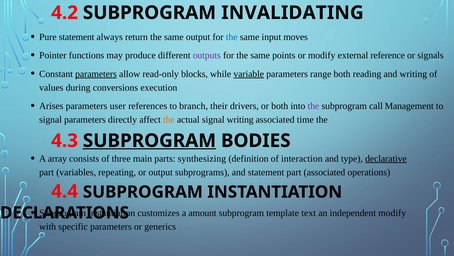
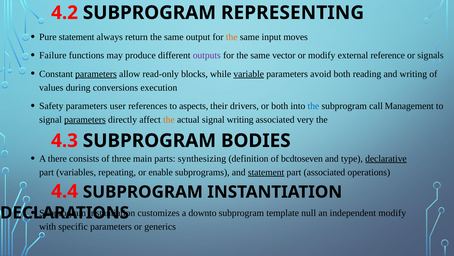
INVALIDATING: INVALIDATING -> REPRESENTING
the at (232, 37) colour: blue -> orange
Pointer: Pointer -> Failure
points: points -> vector
range: range -> avoid
Arises: Arises -> Safety
branch: branch -> aspects
the at (313, 106) colour: purple -> blue
parameters at (85, 119) underline: none -> present
time: time -> very
SUBPROGRAM at (149, 140) underline: present -> none
array: array -> there
interaction: interaction -> bcdtoseven
or output: output -> enable
statement at (266, 172) underline: none -> present
amount: amount -> downto
text: text -> null
